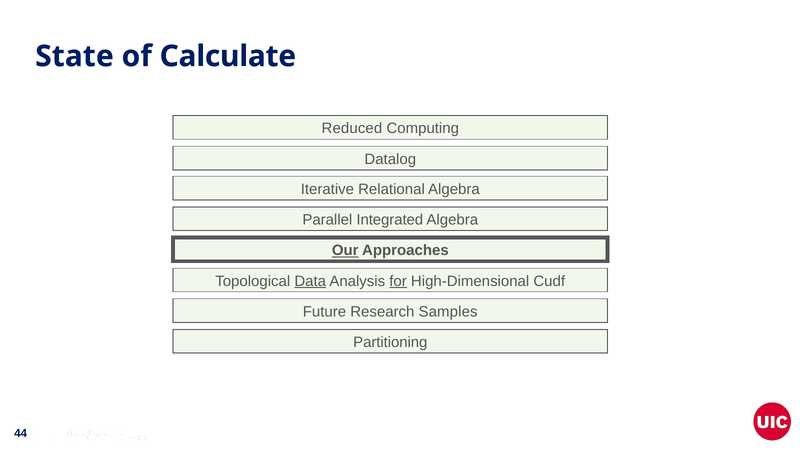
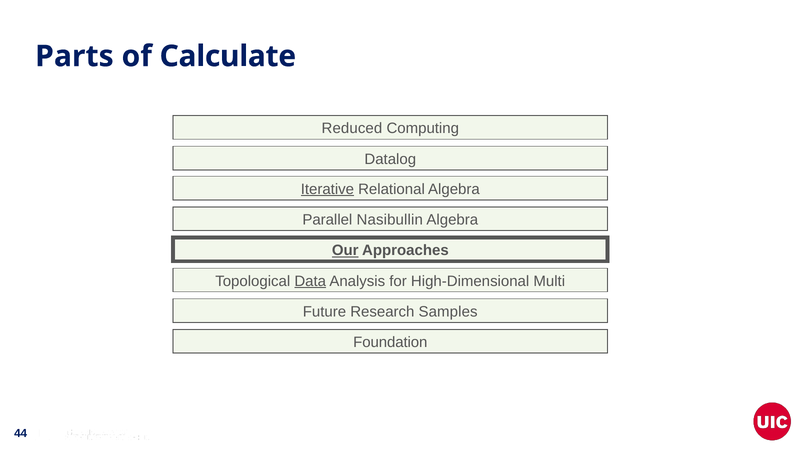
State: State -> Parts
Iterative underline: none -> present
Integrated: Integrated -> Nasibullin
for underline: present -> none
Cudf: Cudf -> Multi
Partitioning: Partitioning -> Foundation
